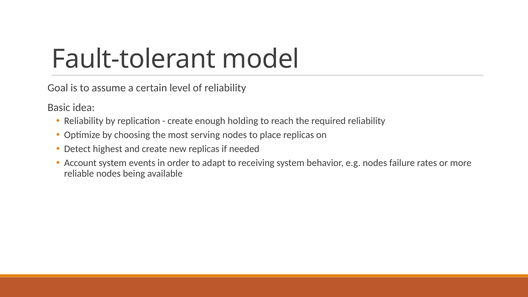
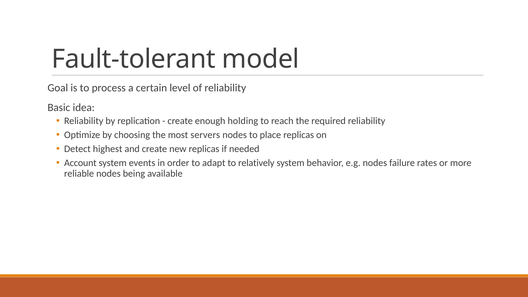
assume: assume -> process
serving: serving -> servers
receiving: receiving -> relatively
